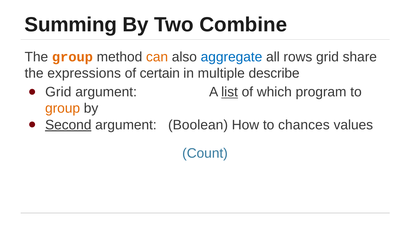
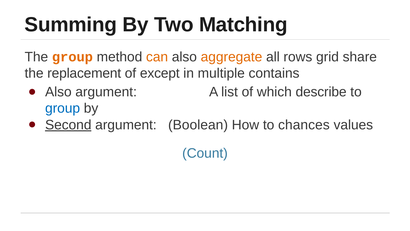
Combine: Combine -> Matching
aggregate colour: blue -> orange
expressions: expressions -> replacement
certain: certain -> except
describe: describe -> contains
Grid at (58, 92): Grid -> Also
list underline: present -> none
program: program -> describe
group at (63, 108) colour: orange -> blue
